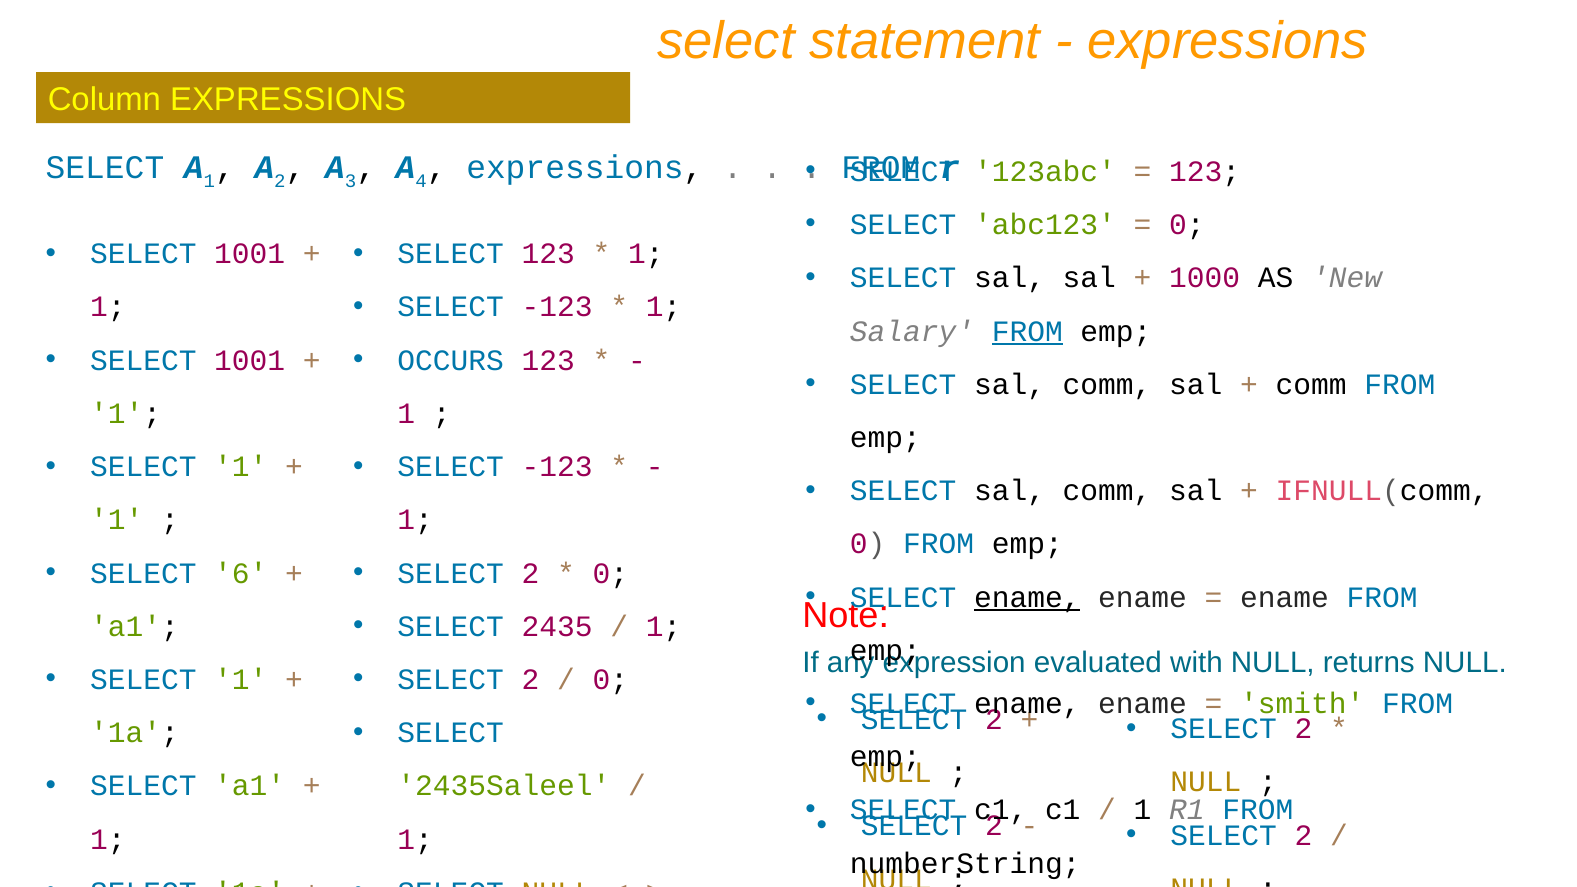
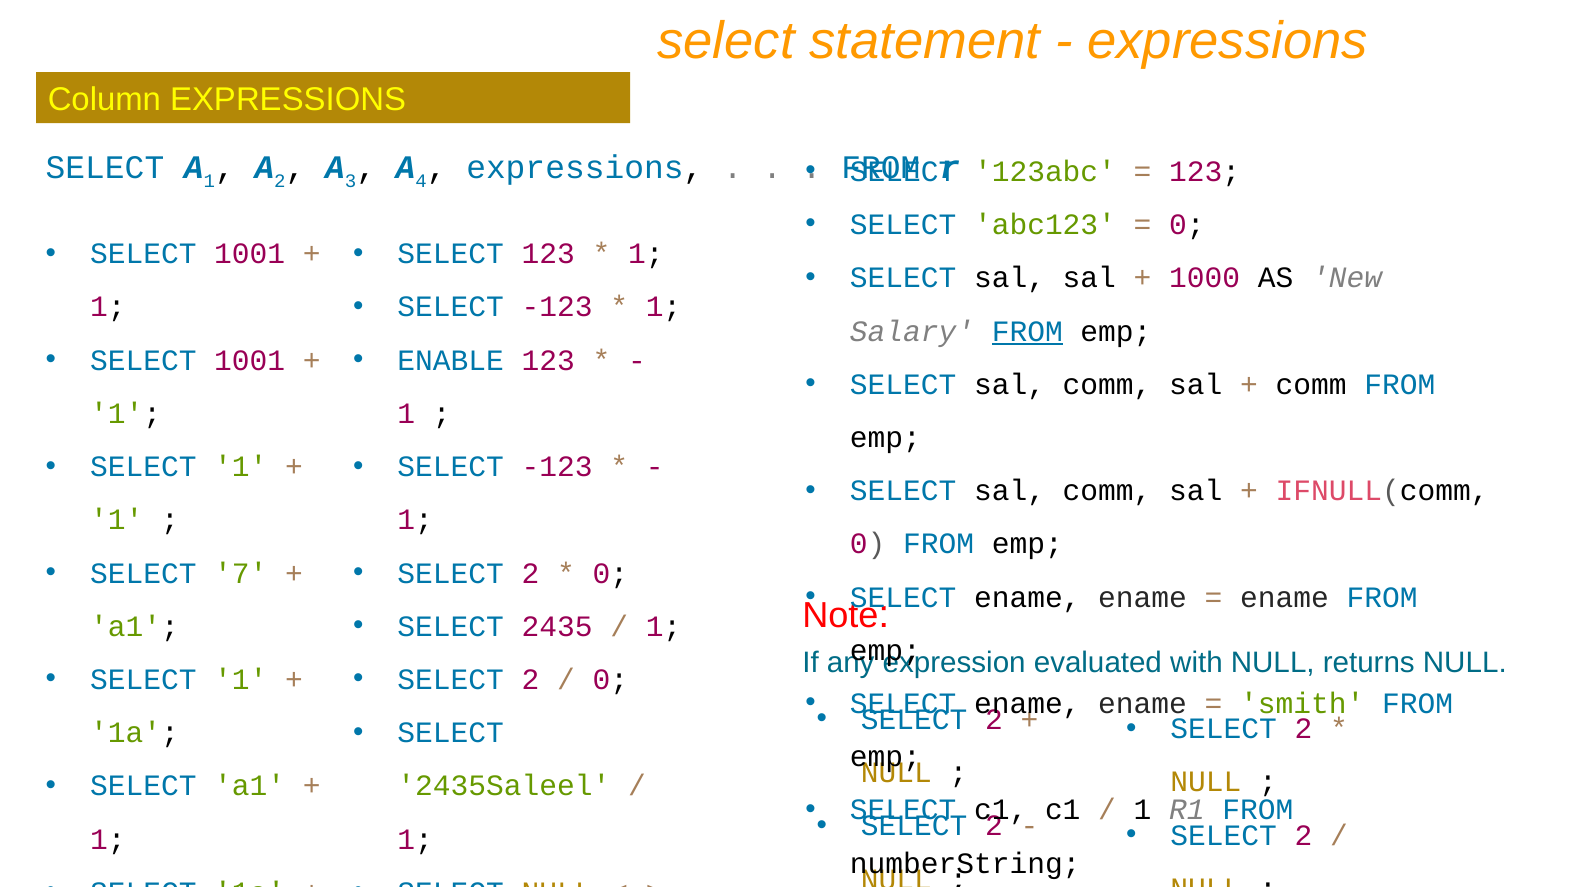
OCCURS: OCCURS -> ENABLE
6: 6 -> 7
ename at (1027, 597) underline: present -> none
